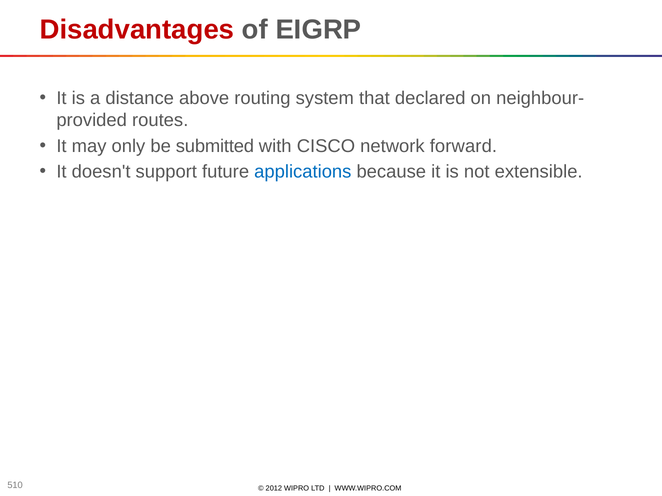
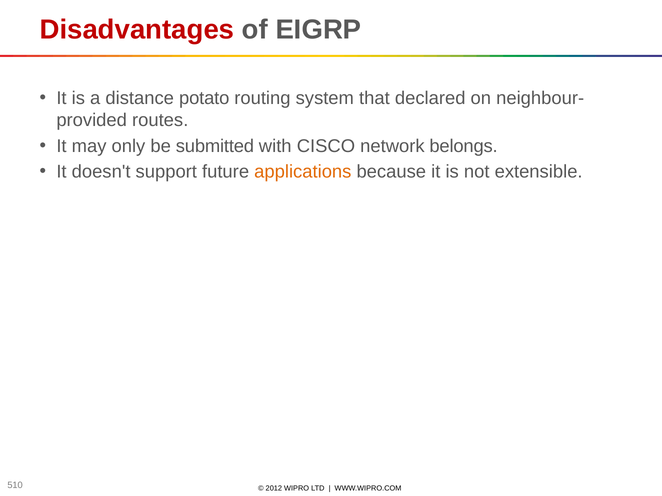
above: above -> potato
forward: forward -> belongs
applications colour: blue -> orange
